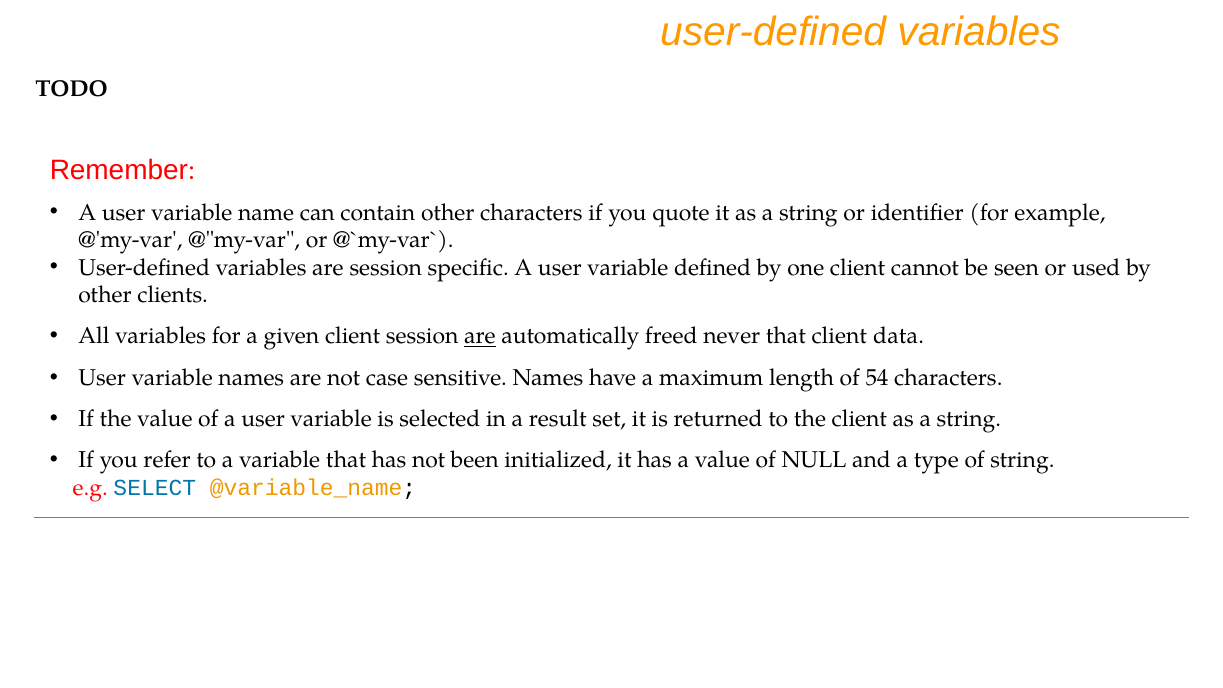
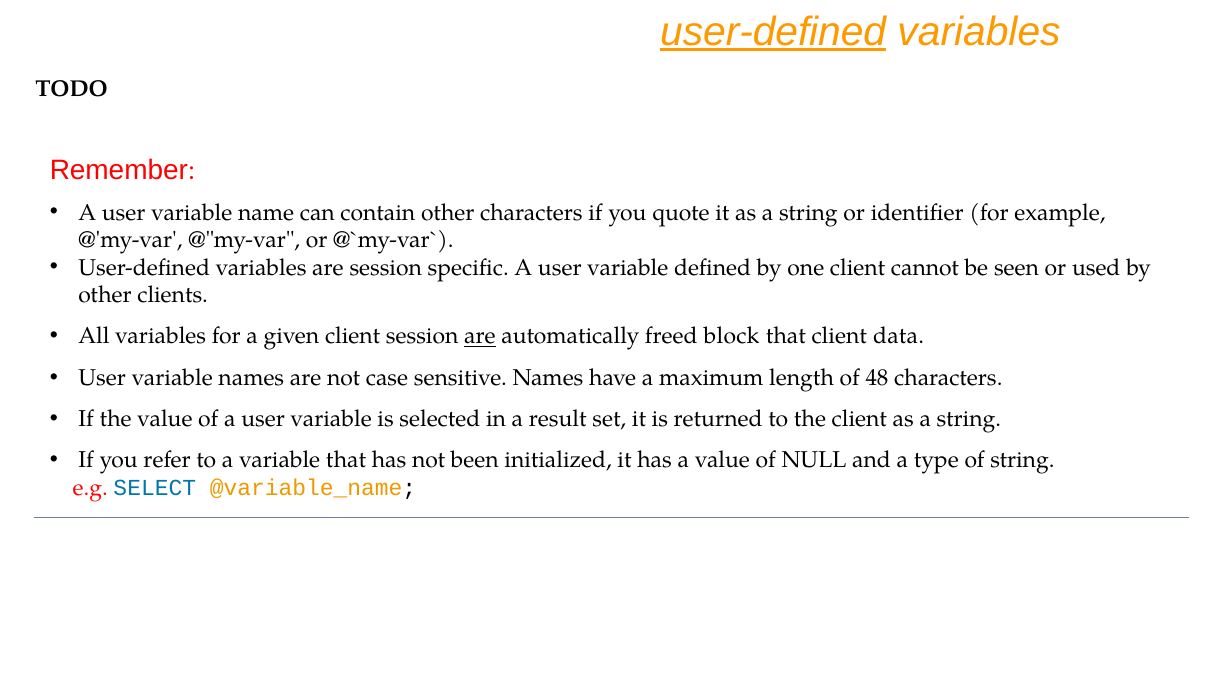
user-defined at (773, 32) underline: none -> present
never: never -> block
54: 54 -> 48
